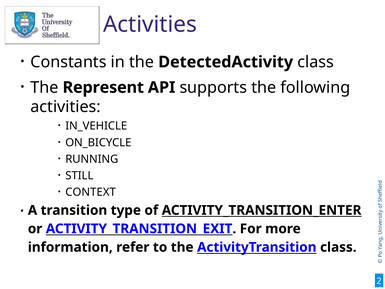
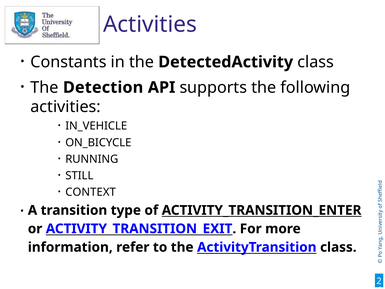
Represent: Represent -> Detection
